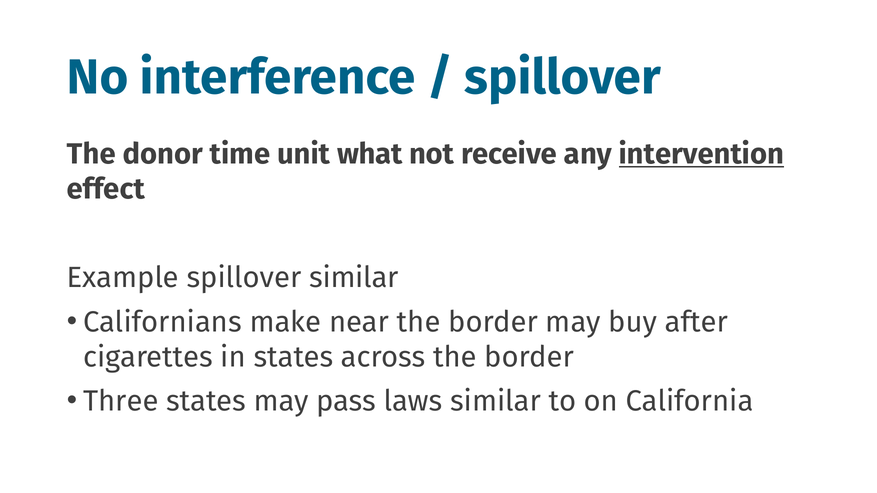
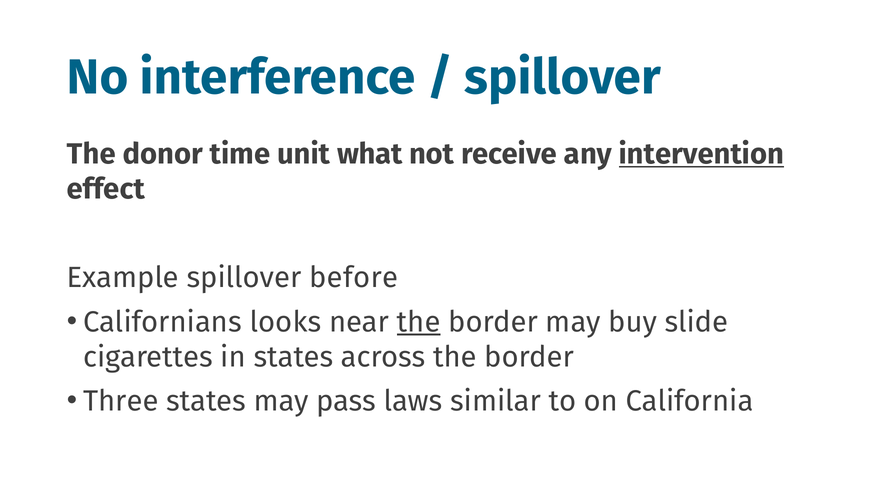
spillover similar: similar -> before
make: make -> looks
the at (419, 322) underline: none -> present
after: after -> slide
